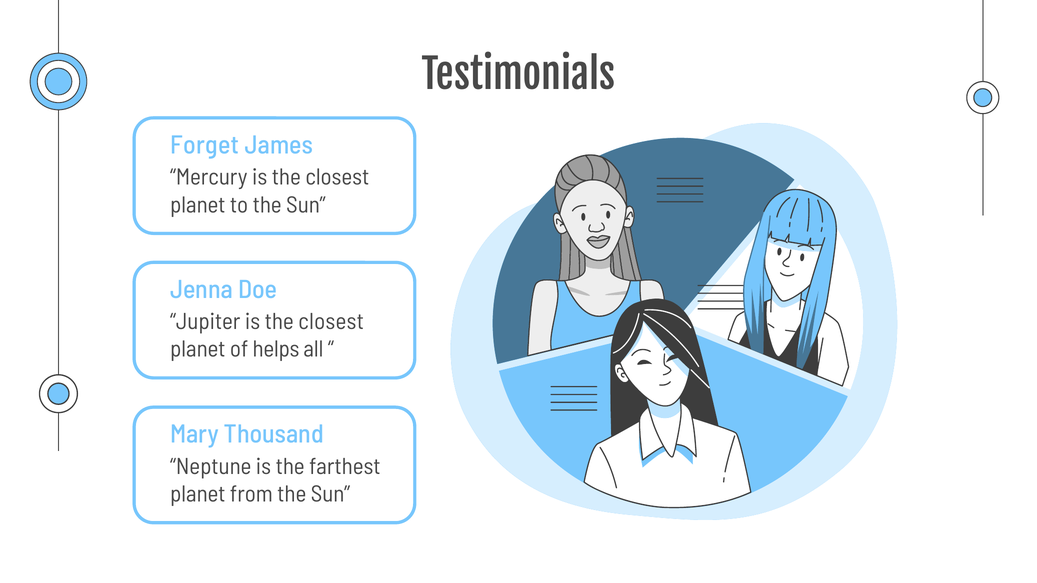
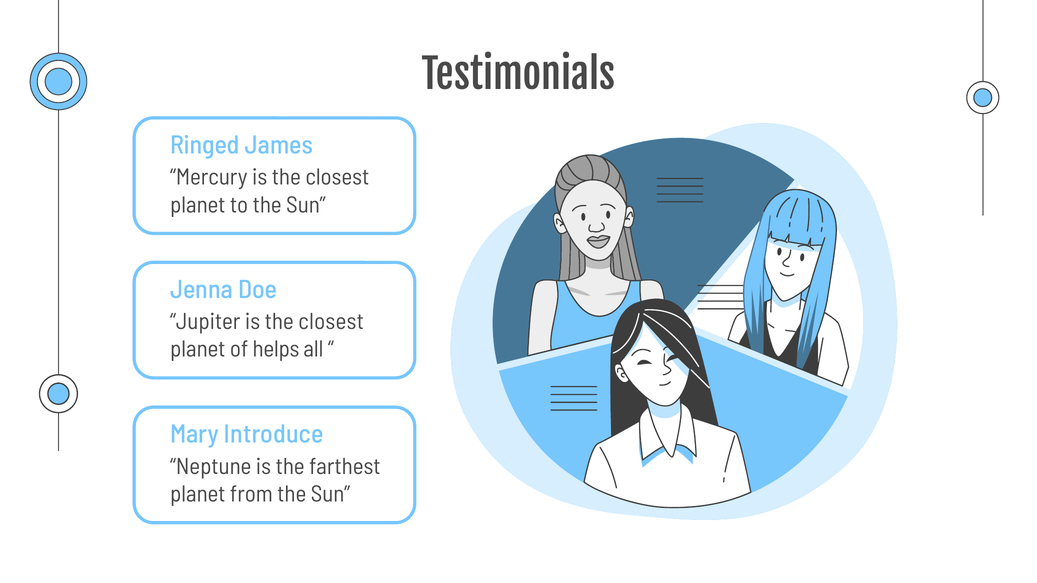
Forget: Forget -> Ringed
Thousand: Thousand -> Introduce
